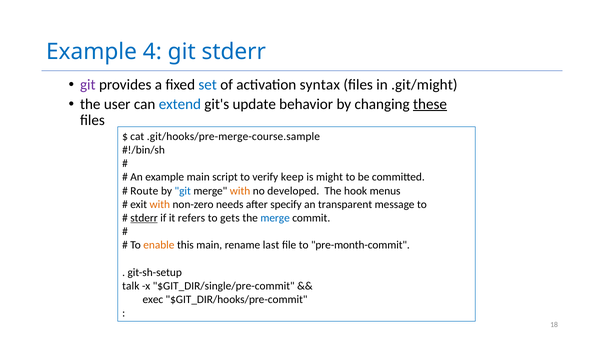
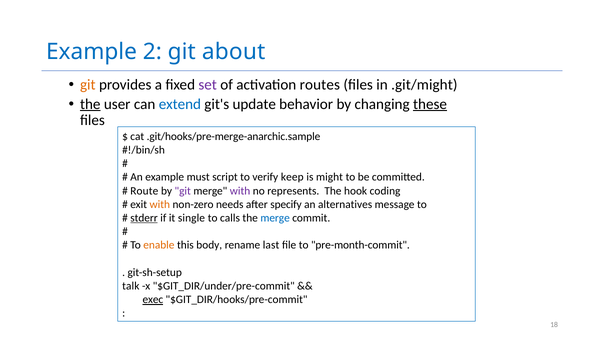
4: 4 -> 2
git stderr: stderr -> about
git at (88, 85) colour: purple -> orange
set colour: blue -> purple
syntax: syntax -> routes
the at (90, 104) underline: none -> present
.git/hooks/pre-merge-course.sample: .git/hooks/pre-merge-course.sample -> .git/hooks/pre-merge-anarchic.sample
example main: main -> must
git at (183, 191) colour: blue -> purple
with at (240, 191) colour: orange -> purple
developed: developed -> represents
menus: menus -> coding
transparent: transparent -> alternatives
refers: refers -> single
gets: gets -> calls
this main: main -> body
$GIT_DIR/single/pre-commit: $GIT_DIR/single/pre-commit -> $GIT_DIR/under/pre-commit
exec underline: none -> present
